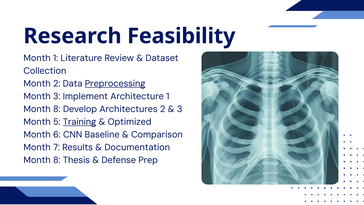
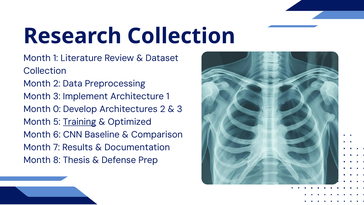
Research Feasibility: Feasibility -> Collection
Preprocessing underline: present -> none
8 at (57, 109): 8 -> 0
